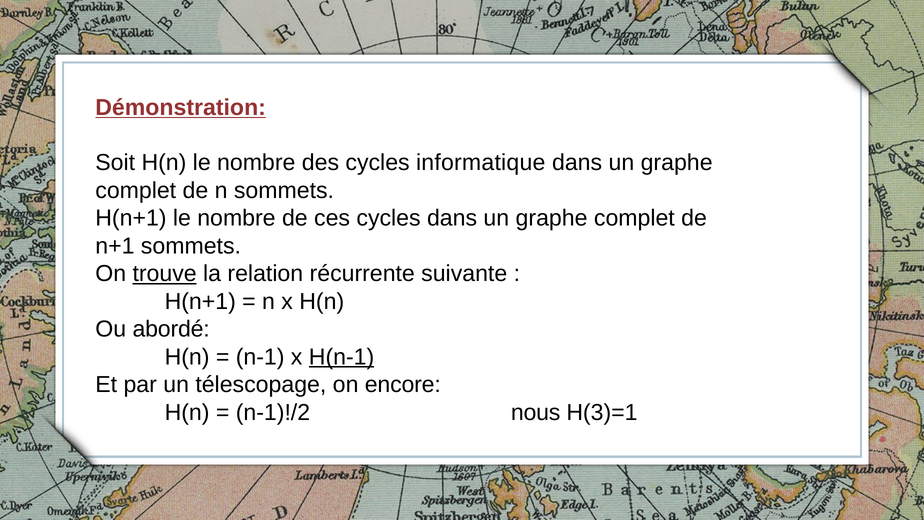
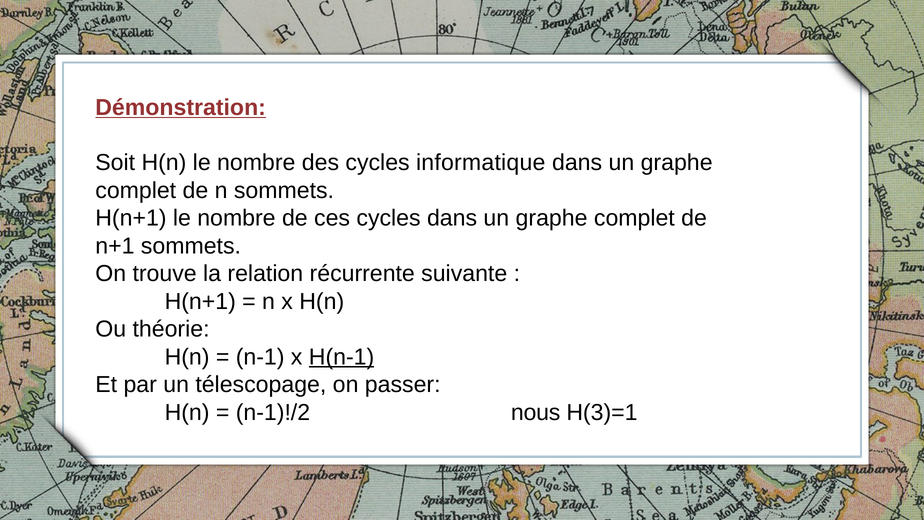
trouve underline: present -> none
abordé: abordé -> théorie
encore: encore -> passer
